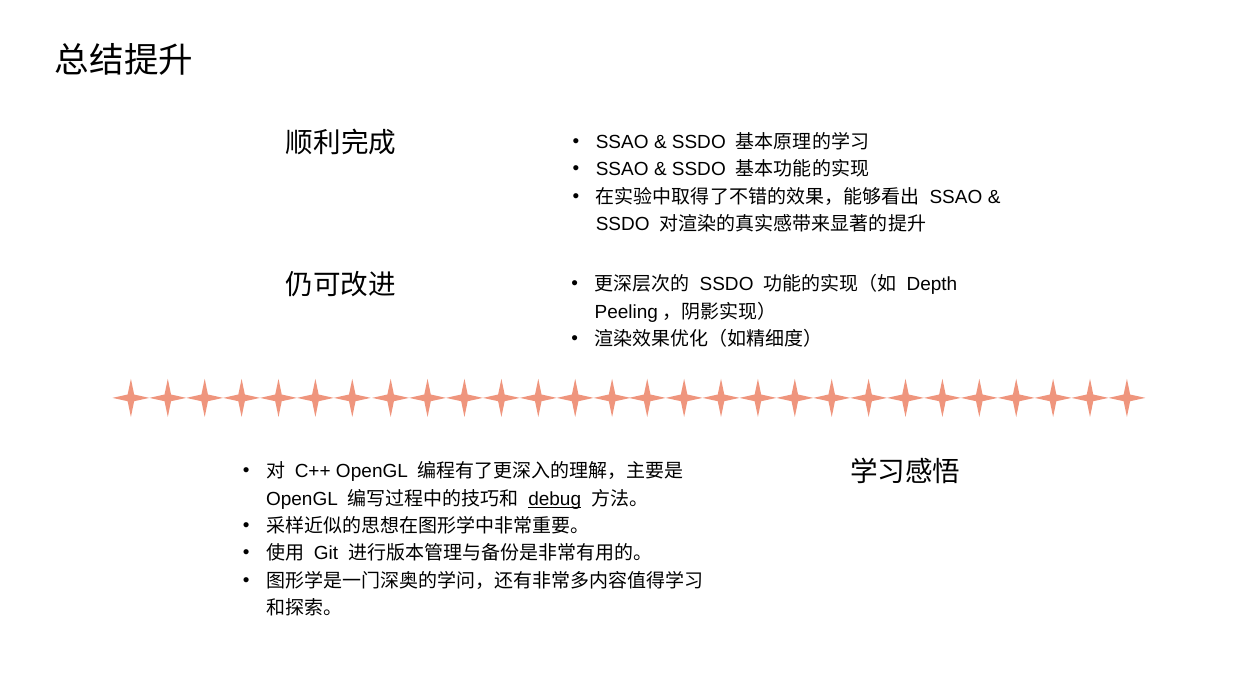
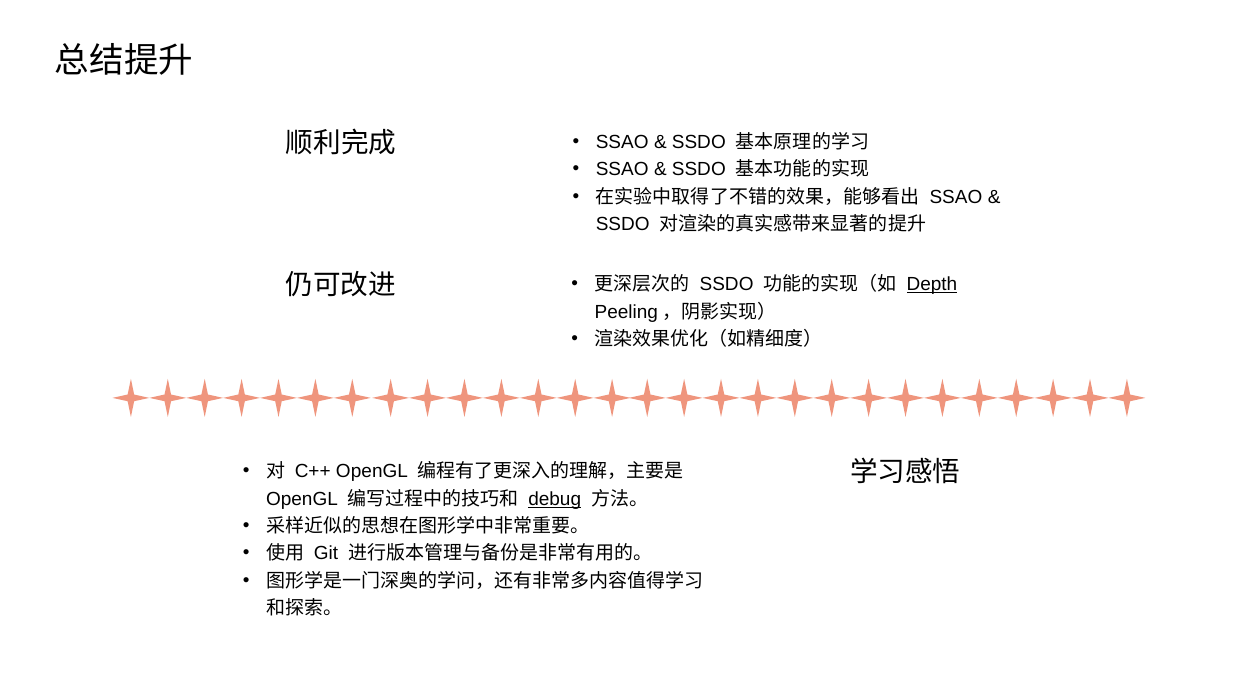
Depth underline: none -> present
